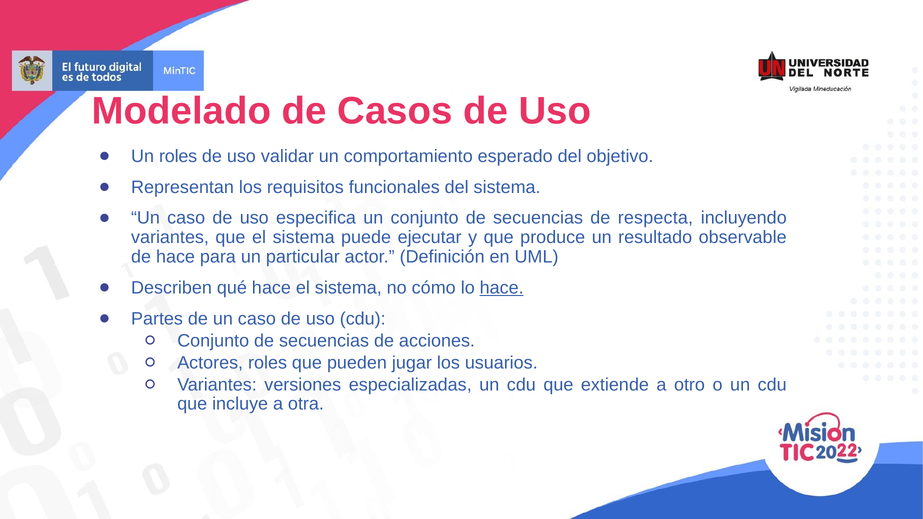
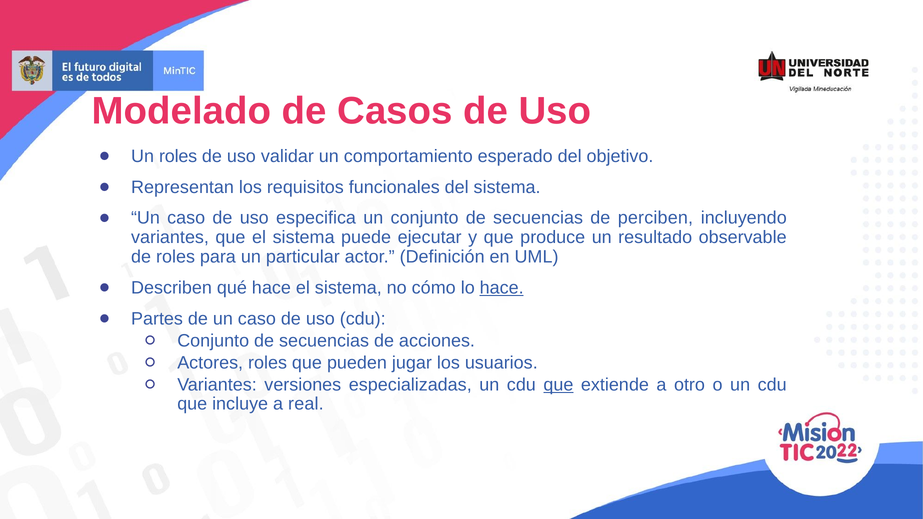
respecta: respecta -> perciben
de hace: hace -> roles
que at (558, 385) underline: none -> present
otra: otra -> real
